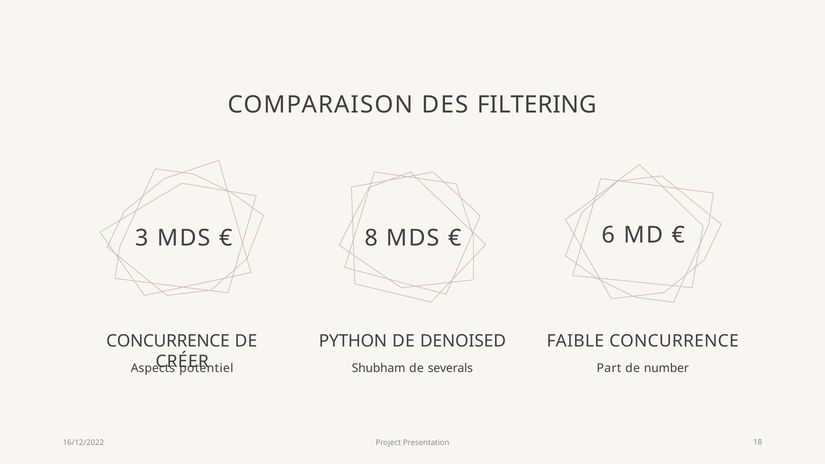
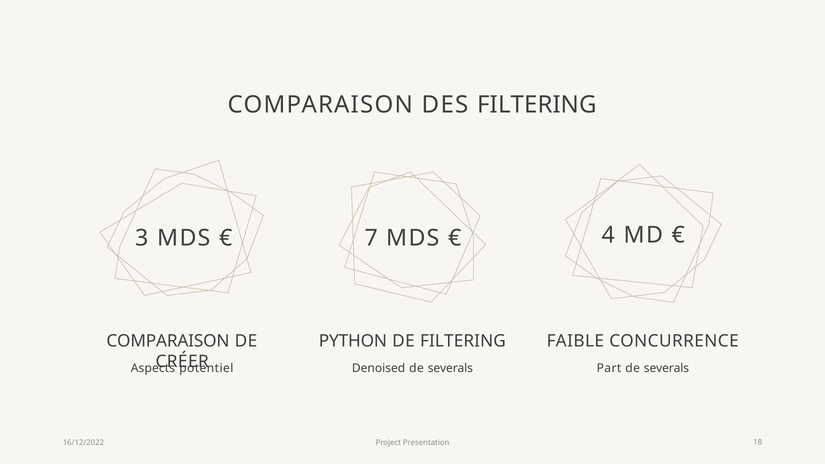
8: 8 -> 7
6: 6 -> 4
CONCURRENCE at (168, 341): CONCURRENCE -> COMPARAISON
DE DENOISED: DENOISED -> FILTERING
Shubham: Shubham -> Denoised
Part de number: number -> severals
